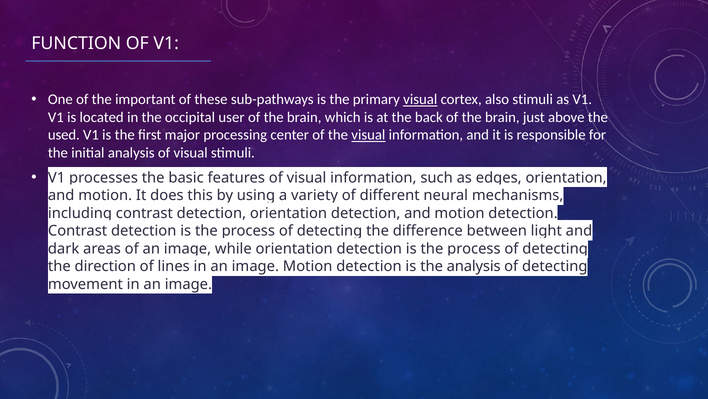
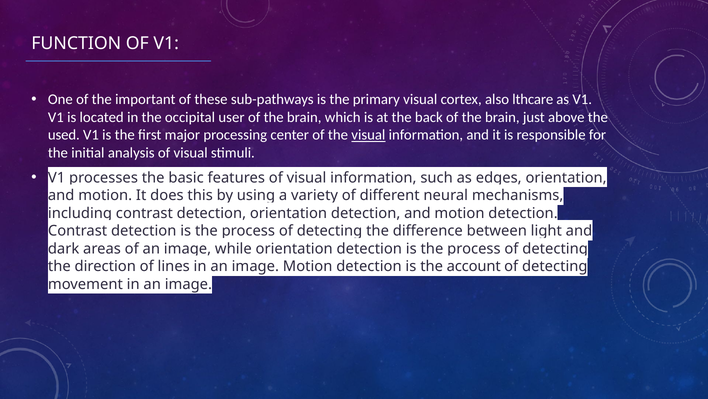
visual at (420, 99) underline: present -> none
also stimuli: stimuli -> lthcare
the analysis: analysis -> account
